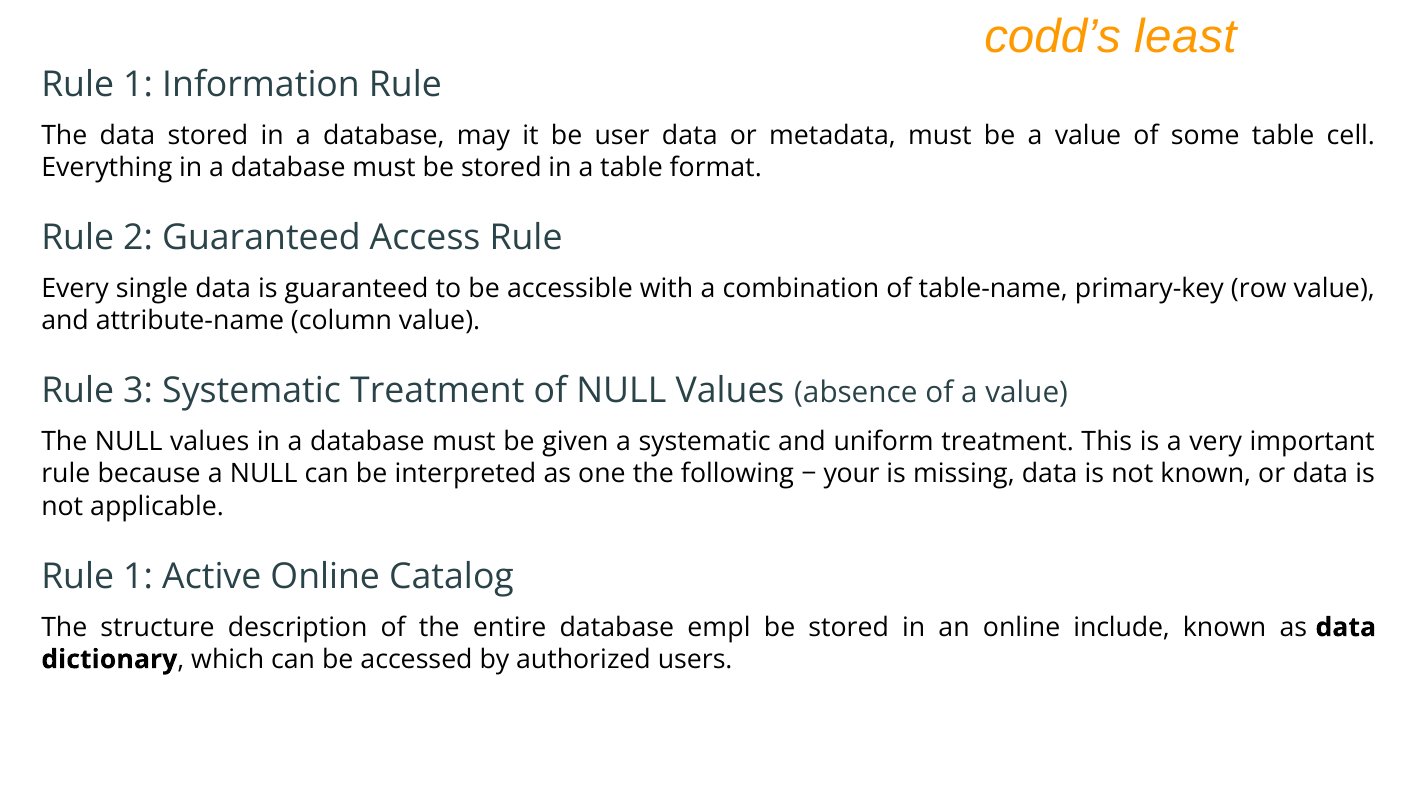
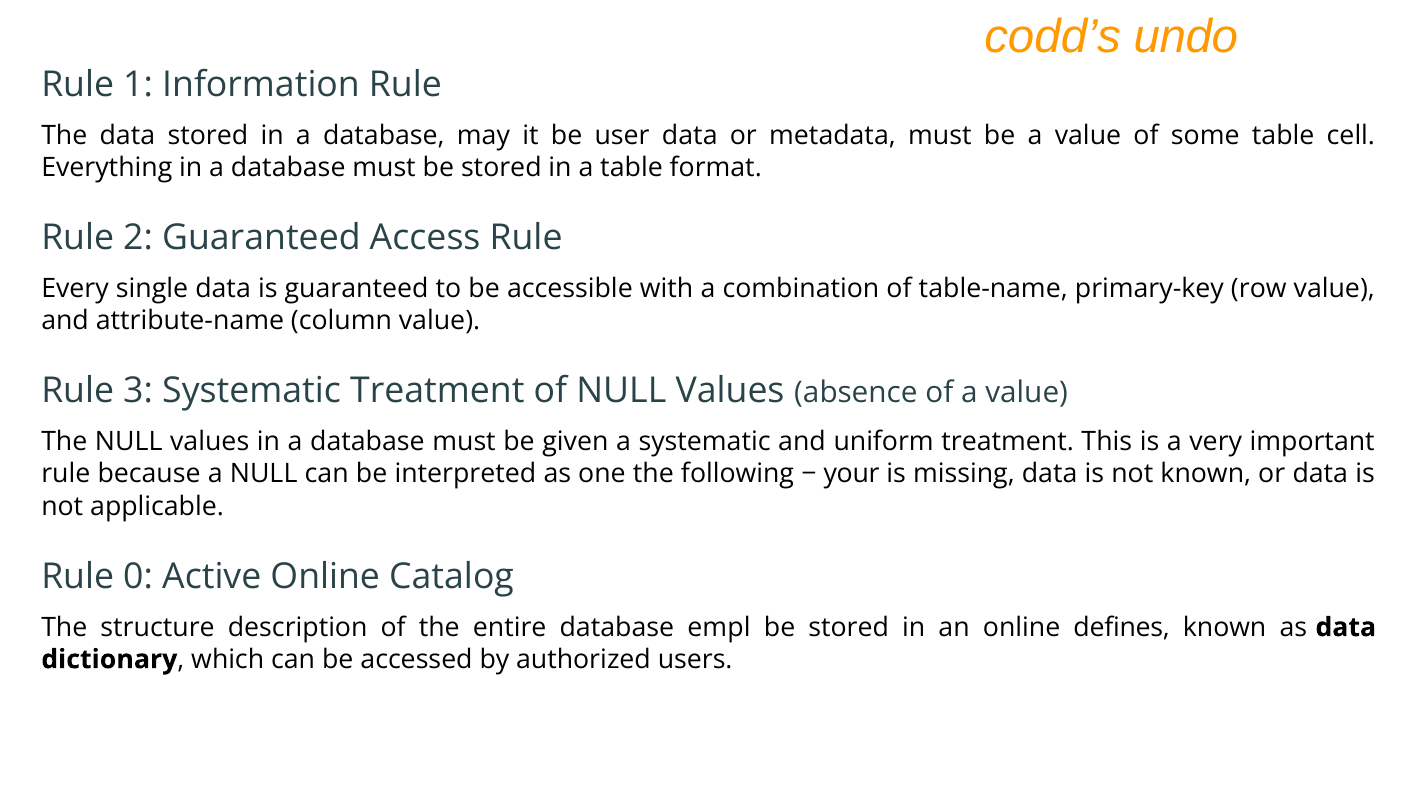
least: least -> undo
1 at (138, 576): 1 -> 0
include: include -> defines
